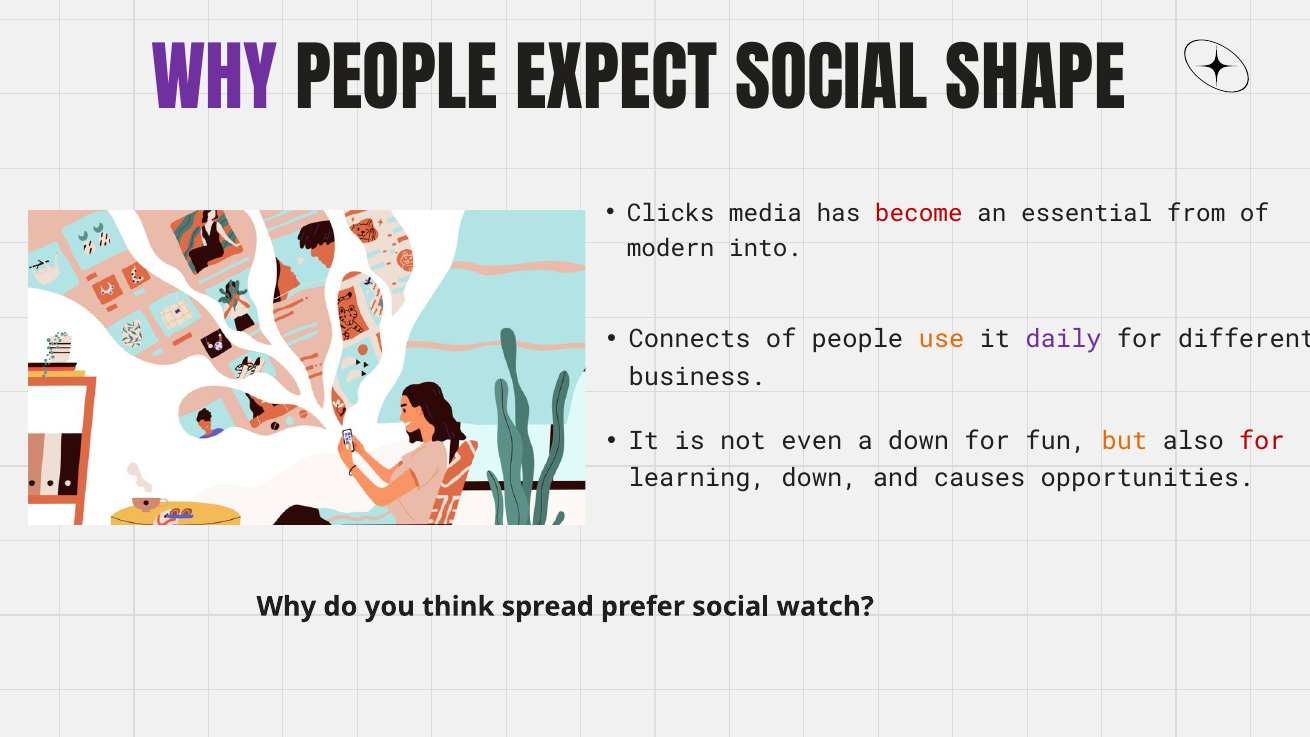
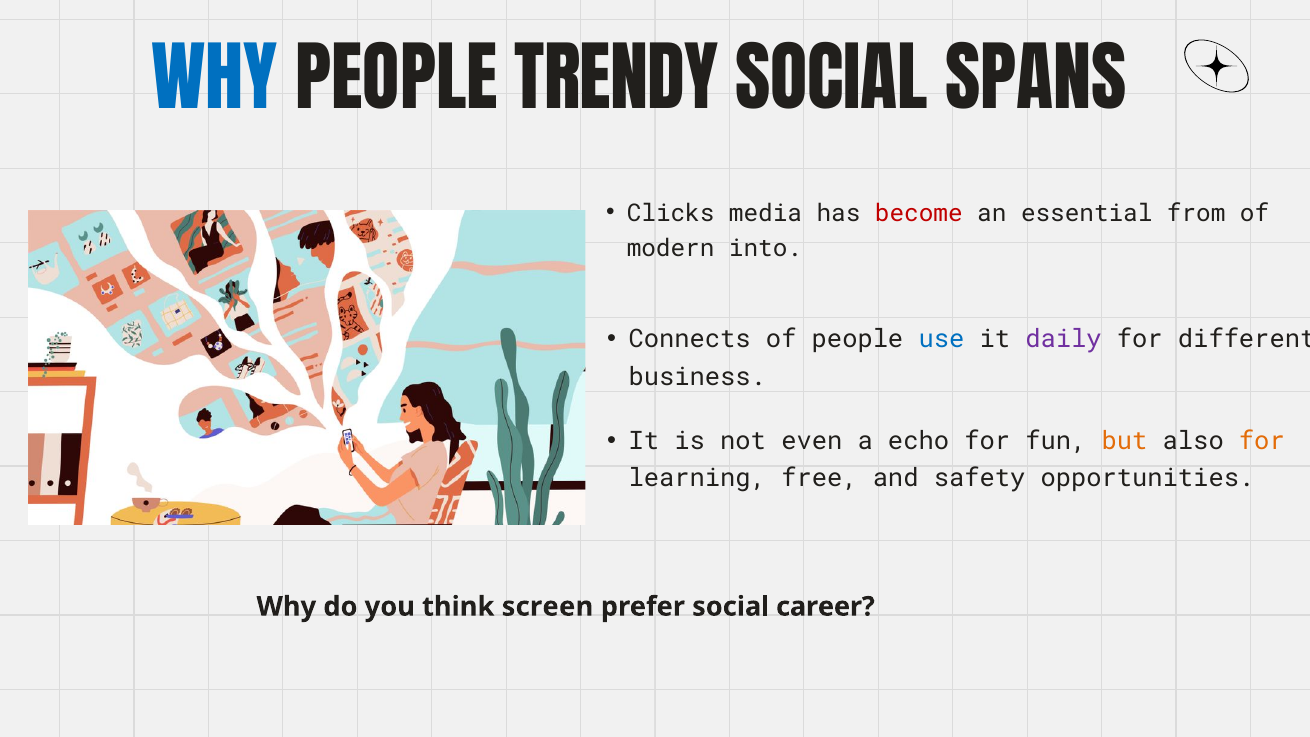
WHY at (215, 83) colour: purple -> blue
EXPECT: EXPECT -> TRENDY
SHAPE: SHAPE -> SPANS
use colour: orange -> blue
a down: down -> echo
for at (1262, 441) colour: red -> orange
learning down: down -> free
causes: causes -> safety
spread: spread -> screen
watch: watch -> career
